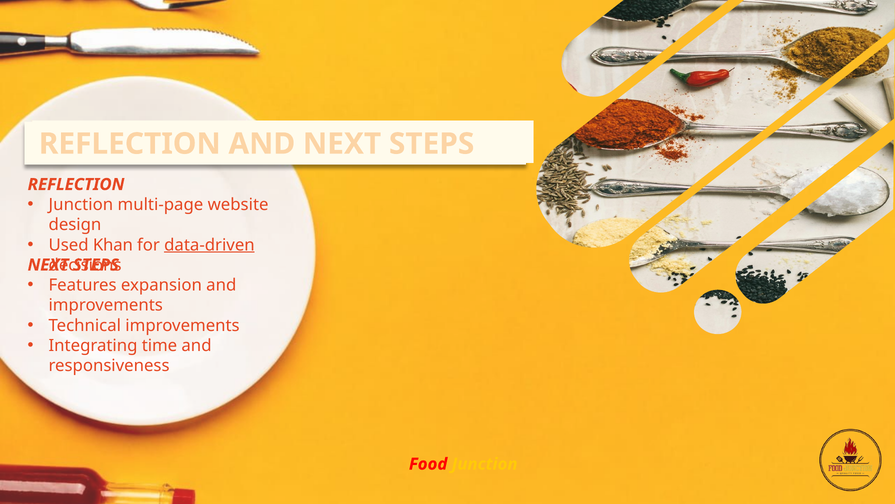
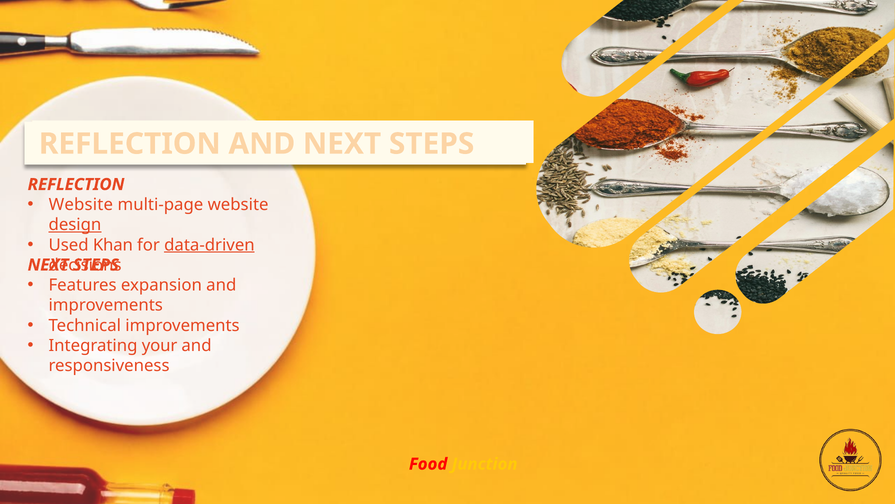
Junction at (81, 204): Junction -> Website
design underline: none -> present
time: time -> your
